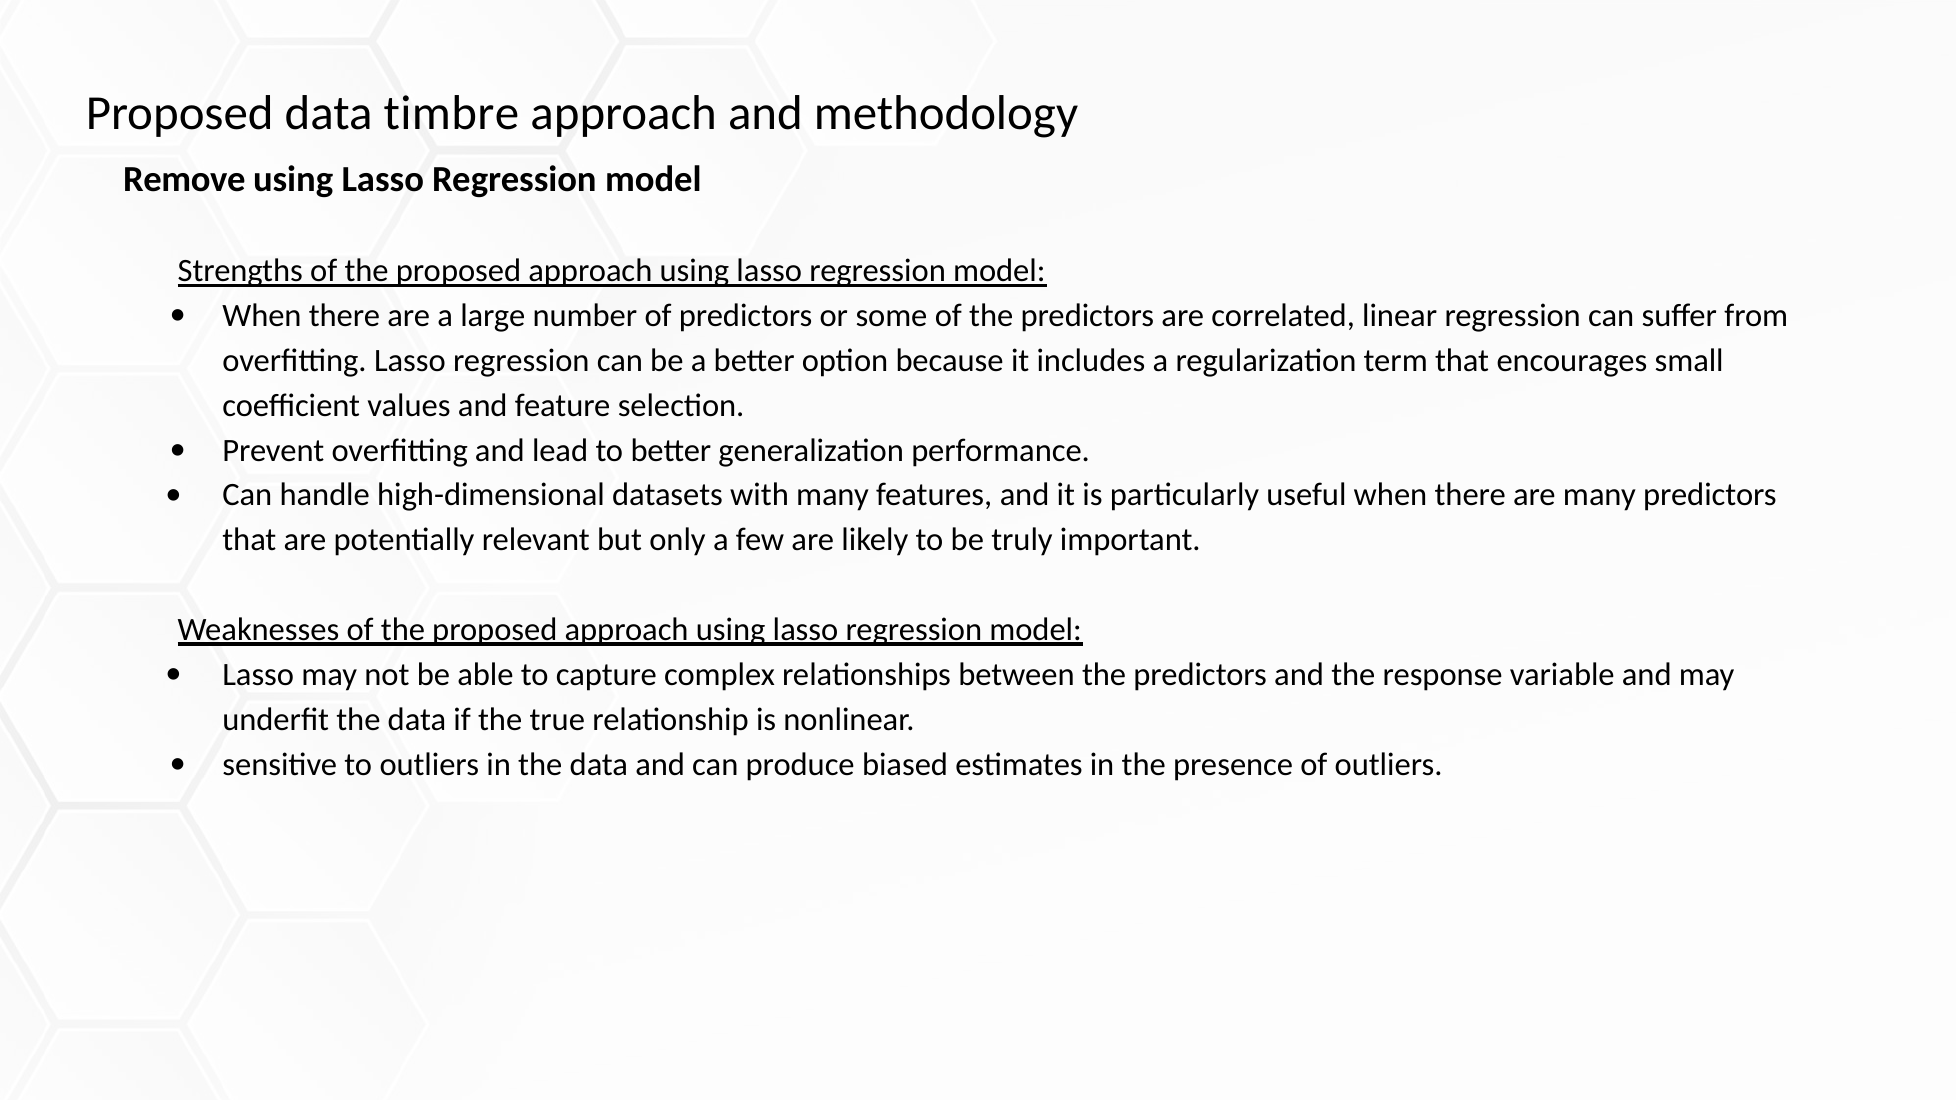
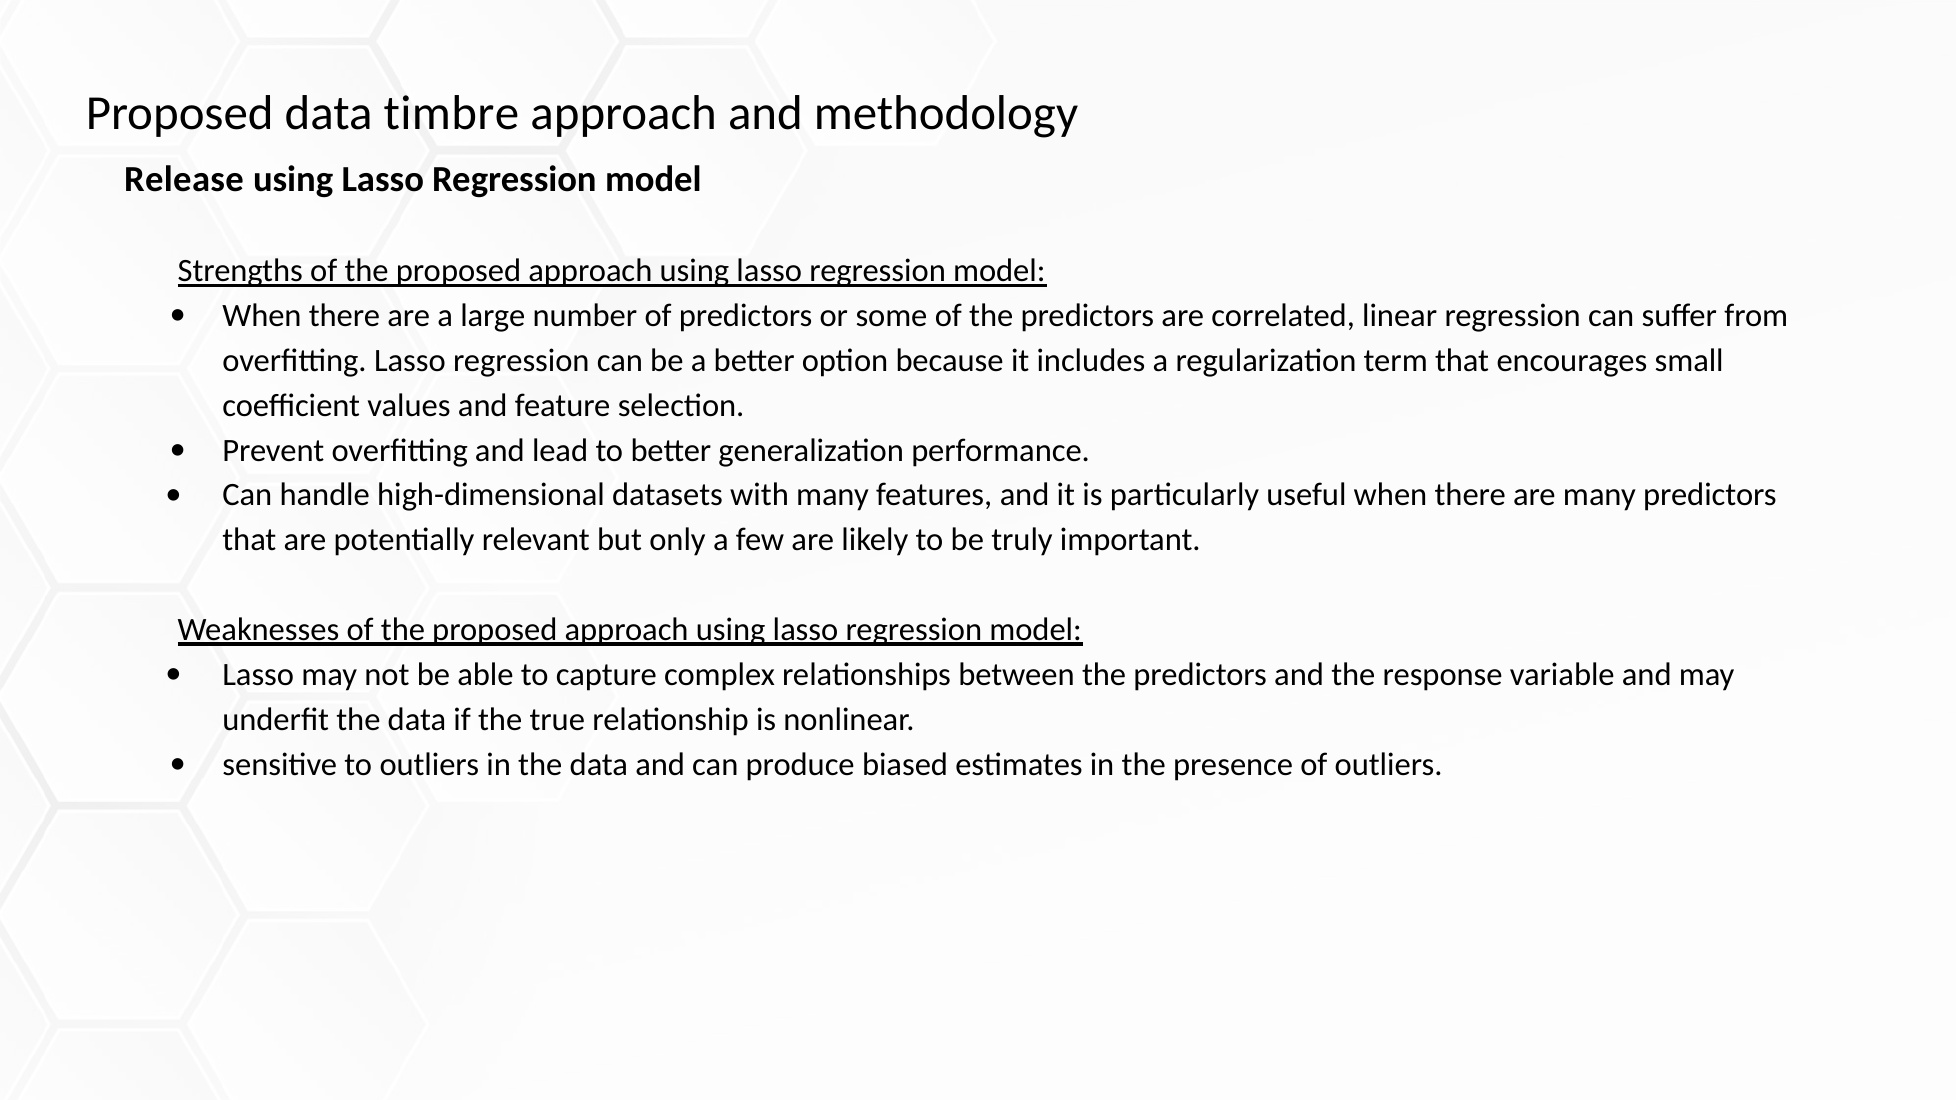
Remove: Remove -> Release
